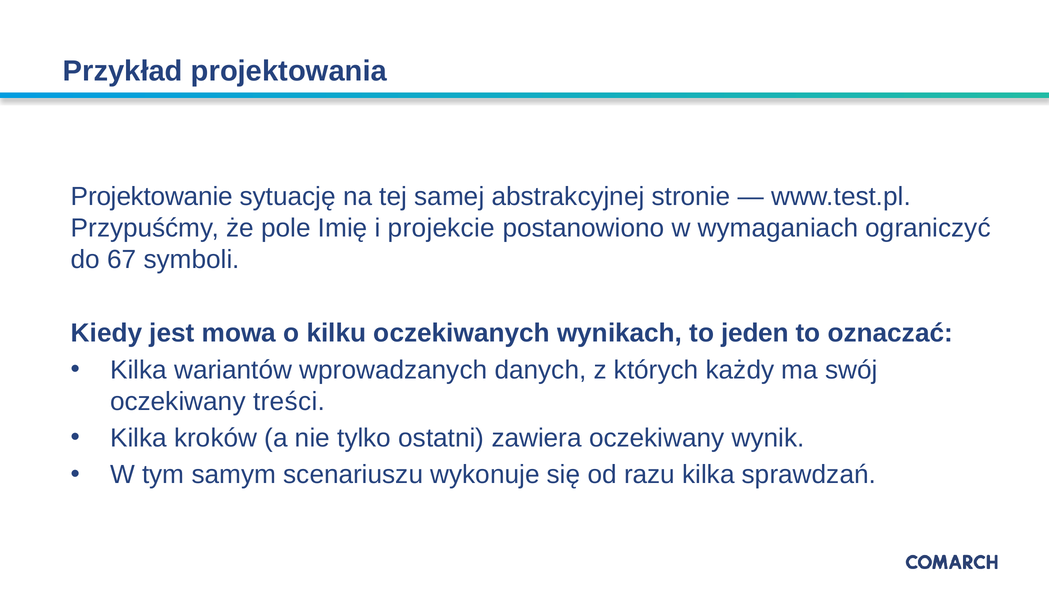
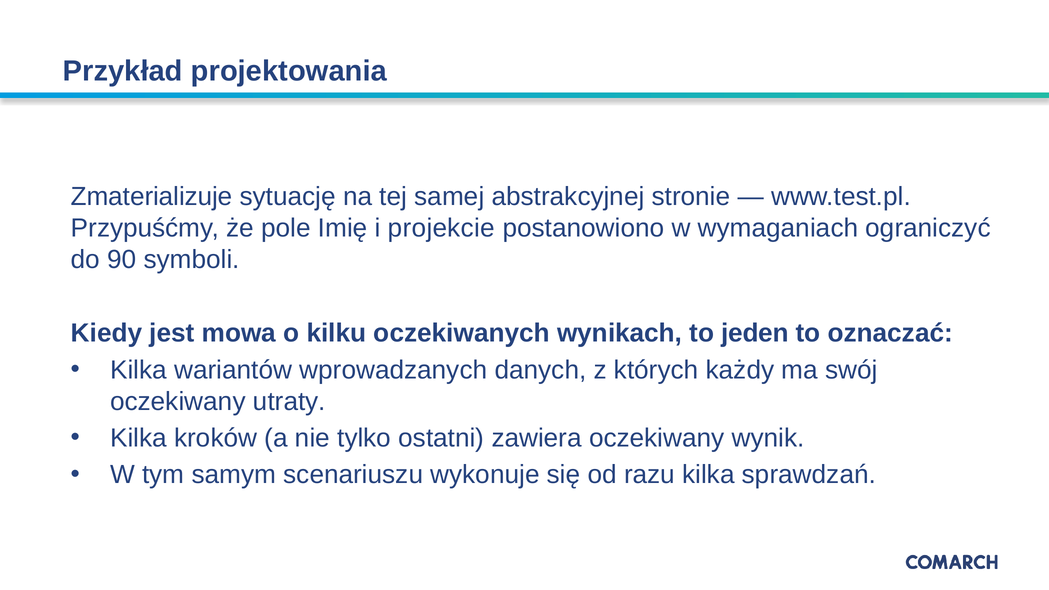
Projektowanie: Projektowanie -> Zmaterializuje
67: 67 -> 90
treści: treści -> utraty
